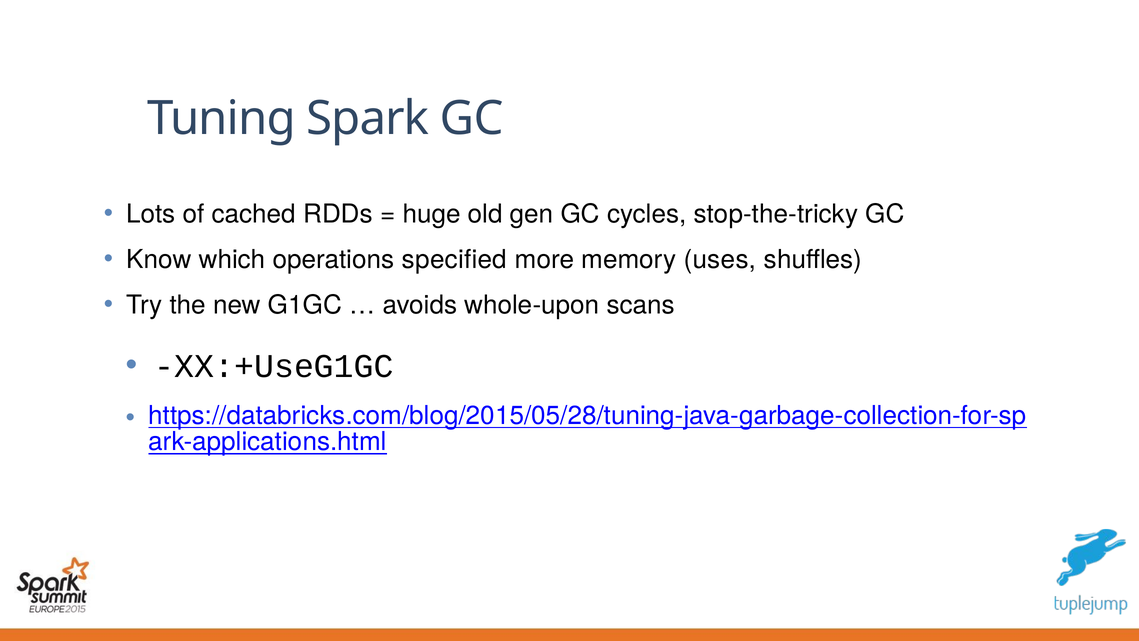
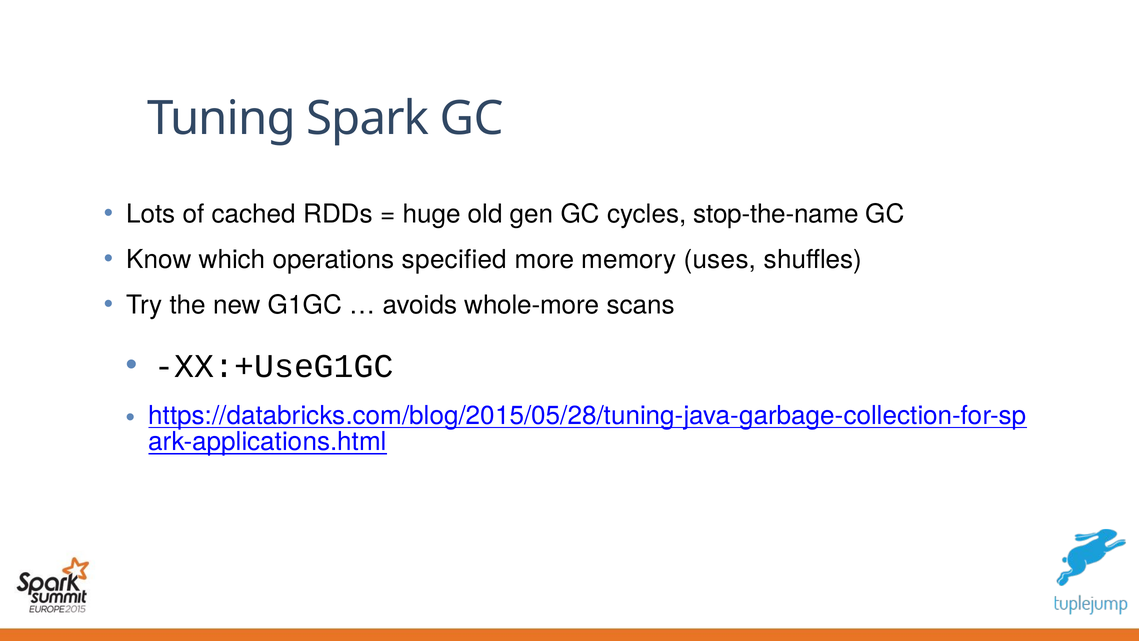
stop-the-tricky: stop-the-tricky -> stop-the-name
whole-upon: whole-upon -> whole-more
